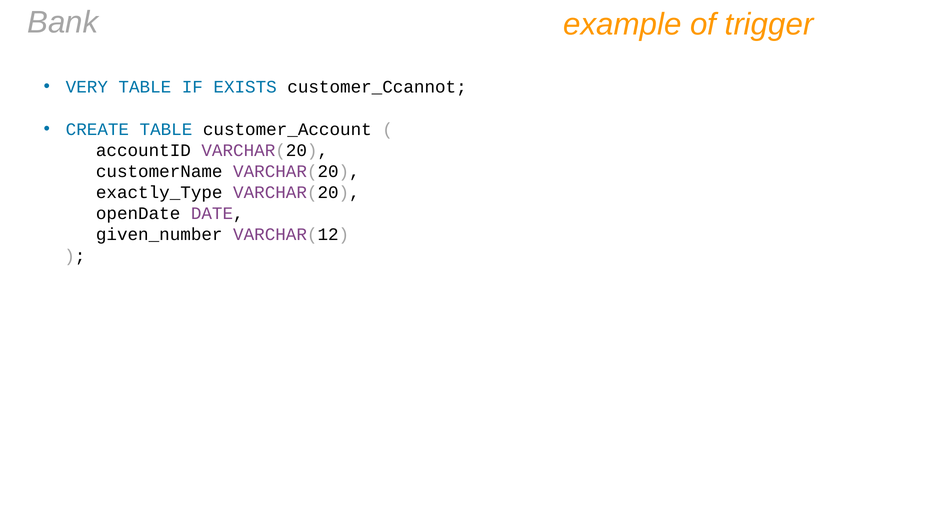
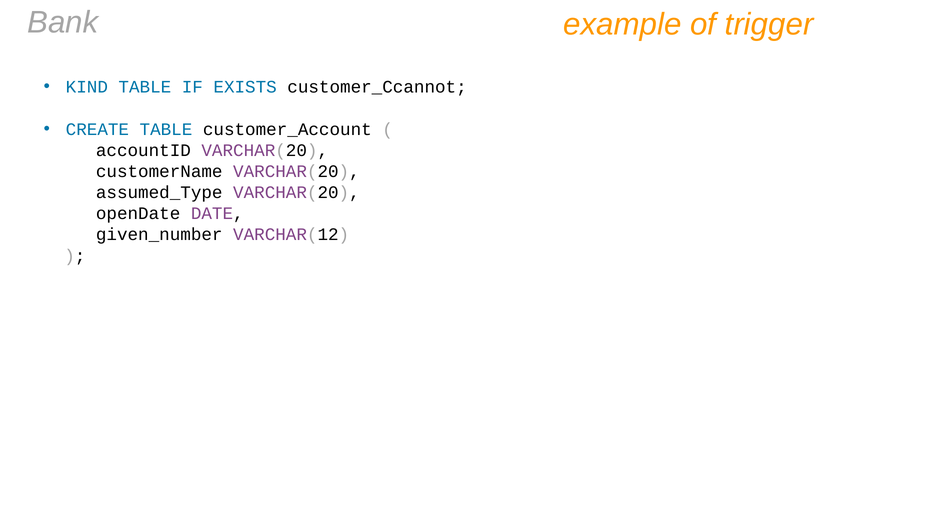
VERY: VERY -> KIND
exactly_Type: exactly_Type -> assumed_Type
